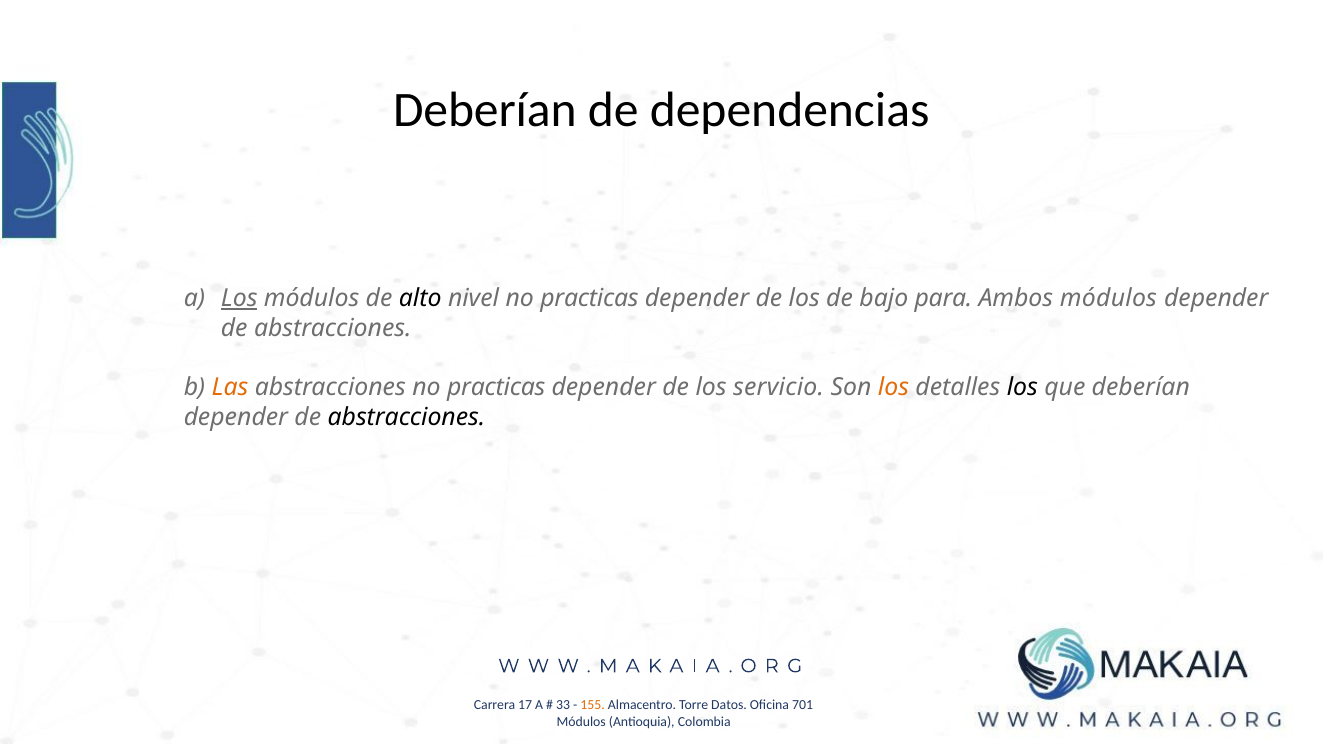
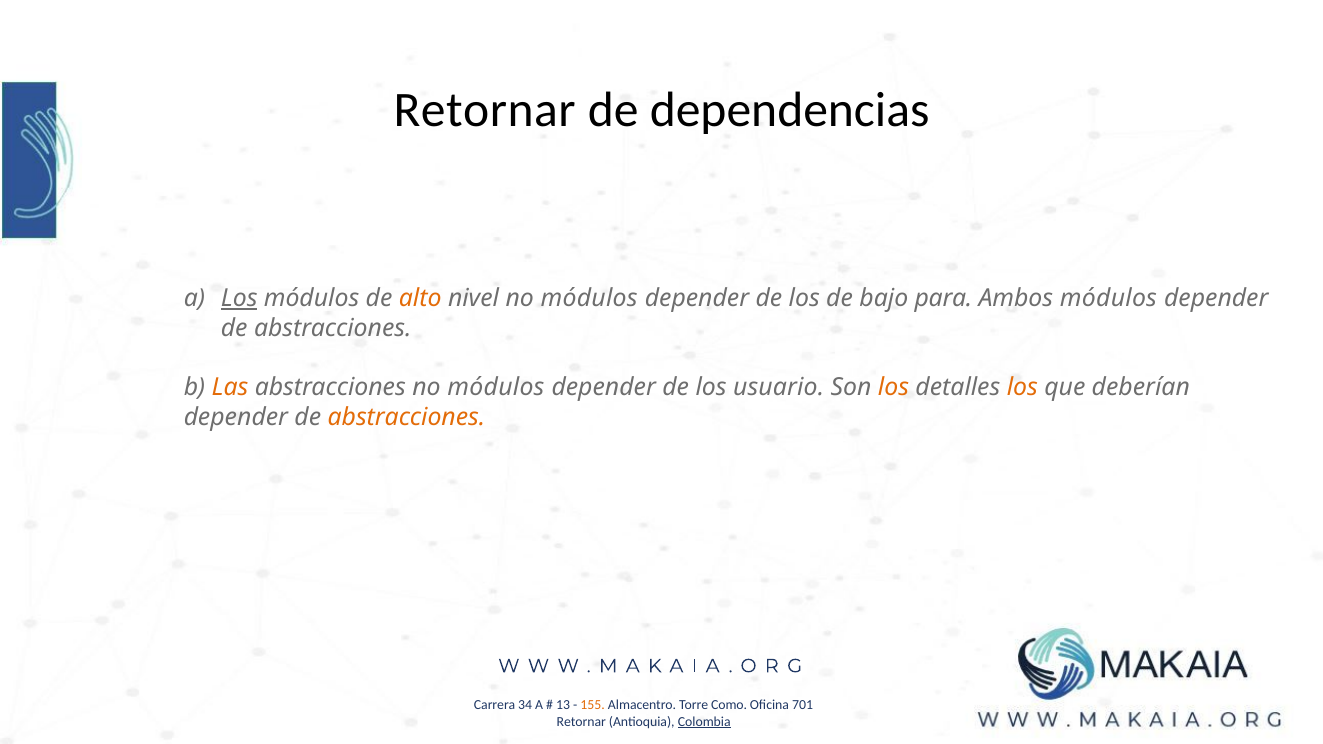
Deberían at (485, 110): Deberían -> Retornar
alto colour: black -> orange
nivel no practicas: practicas -> módulos
abstracciones no practicas: practicas -> módulos
servicio: servicio -> usuario
los at (1022, 388) colour: black -> orange
abstracciones at (406, 417) colour: black -> orange
17: 17 -> 34
33: 33 -> 13
Datos: Datos -> Como
Módulos at (581, 722): Módulos -> Retornar
Colombia underline: none -> present
